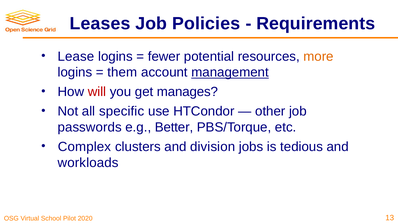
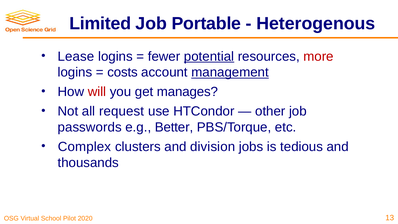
Leases: Leases -> Limited
Policies: Policies -> Portable
Requirements: Requirements -> Heterogenous
potential underline: none -> present
more colour: orange -> red
them: them -> costs
specific: specific -> request
workloads: workloads -> thousands
